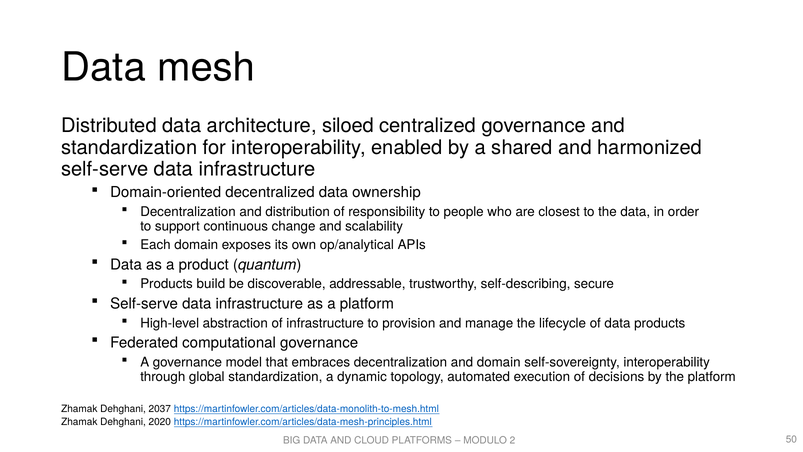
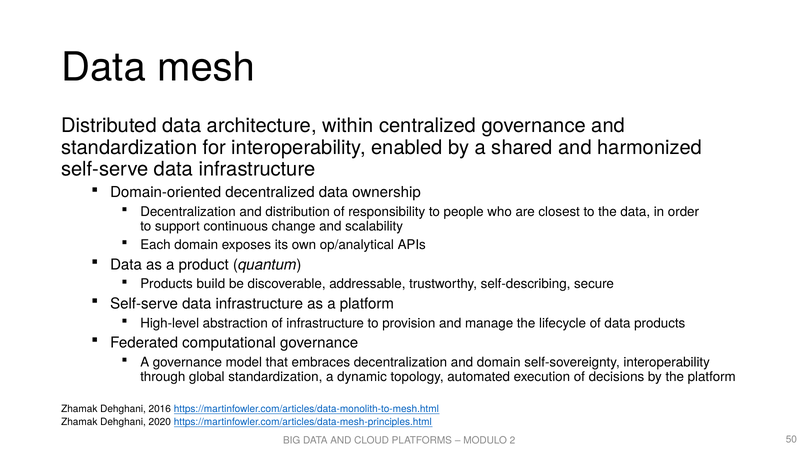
siloed: siloed -> within
2037: 2037 -> 2016
